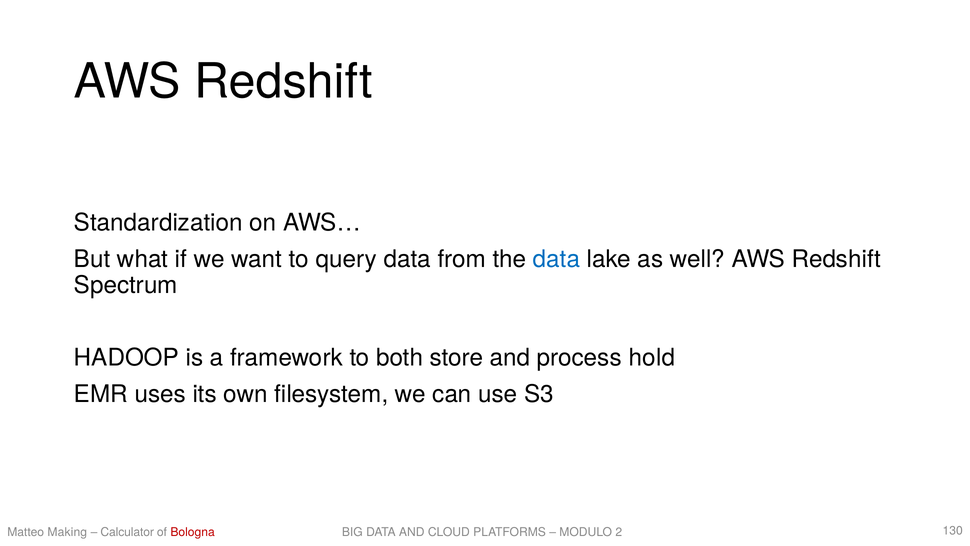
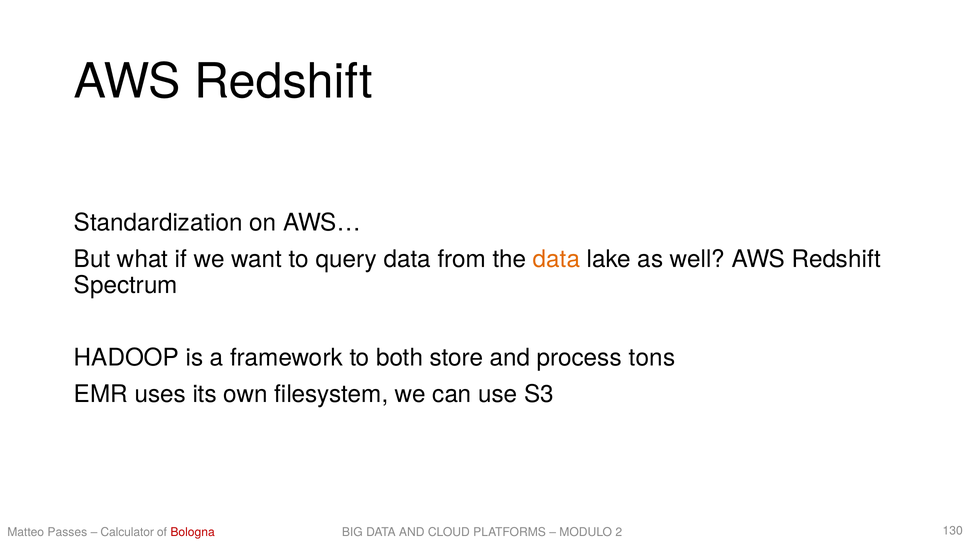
data at (556, 259) colour: blue -> orange
hold: hold -> tons
Making: Making -> Passes
